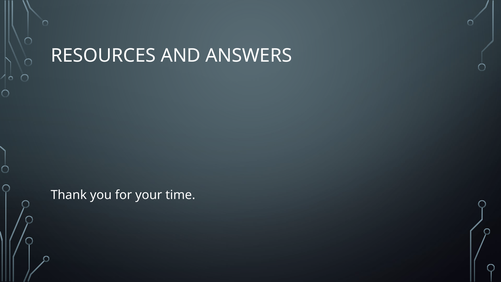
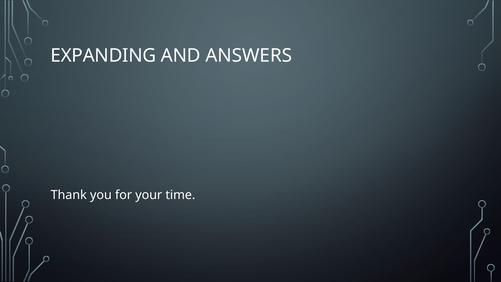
RESOURCES: RESOURCES -> EXPANDING
